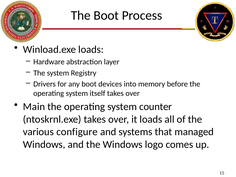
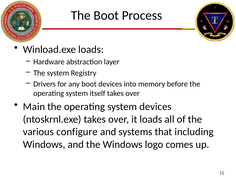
system counter: counter -> devices
managed: managed -> including
